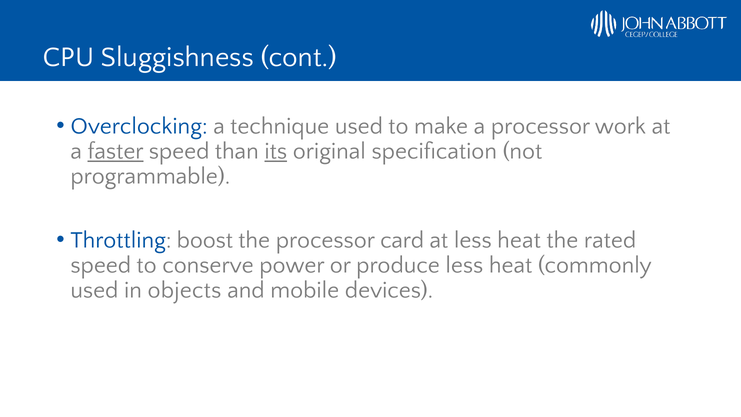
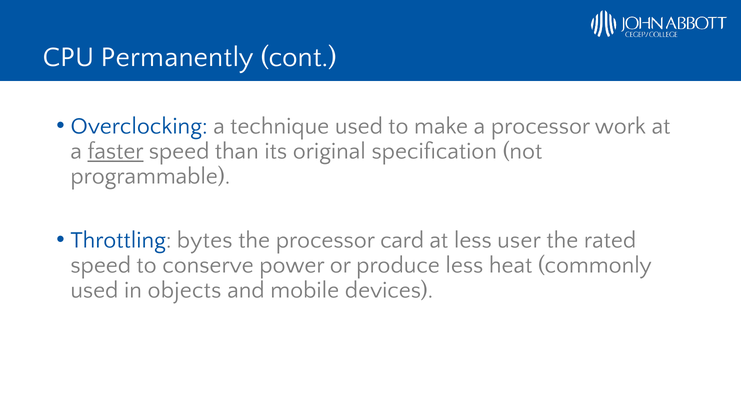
Sluggishness: Sluggishness -> Permanently
its underline: present -> none
boost: boost -> bytes
at less heat: heat -> user
